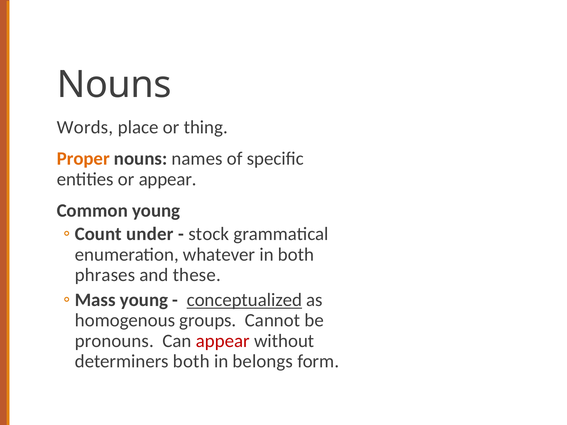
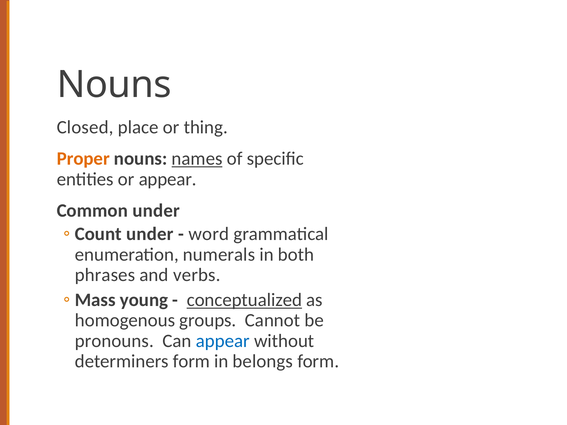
Words: Words -> Closed
names underline: none -> present
Common young: young -> under
stock: stock -> word
whatever: whatever -> numerals
these: these -> verbs
appear at (223, 341) colour: red -> blue
determiners both: both -> form
